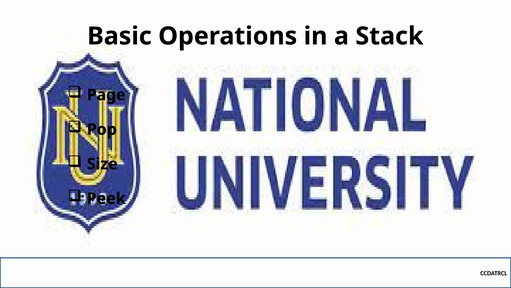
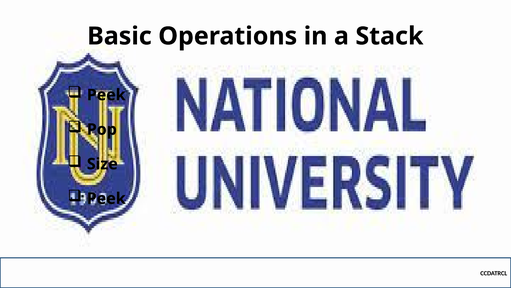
Page at (106, 95): Page -> Peek
